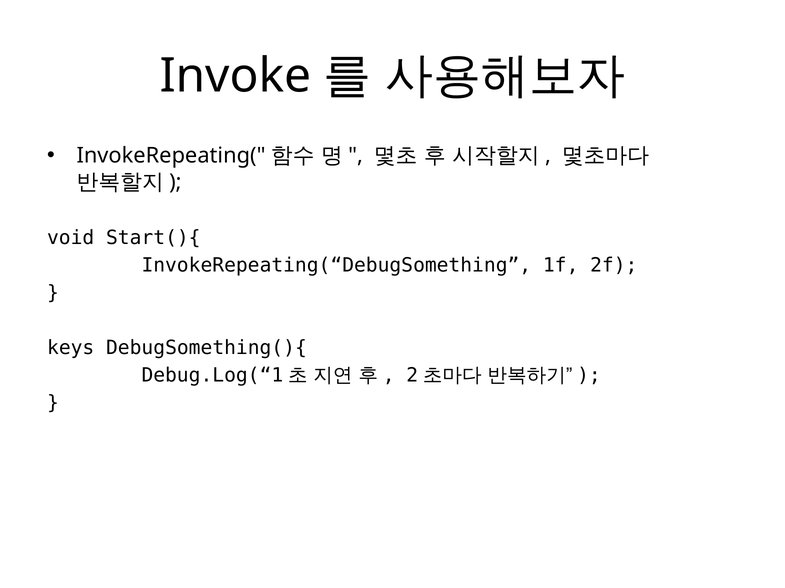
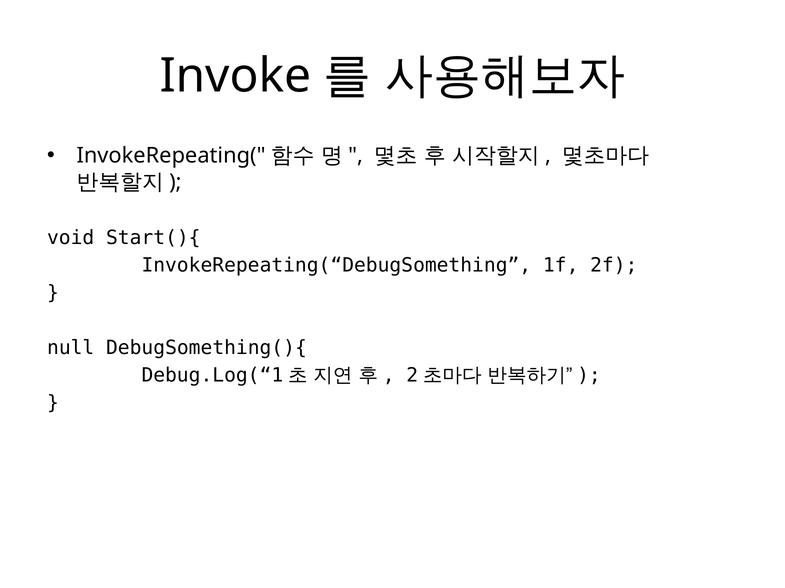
keys: keys -> null
